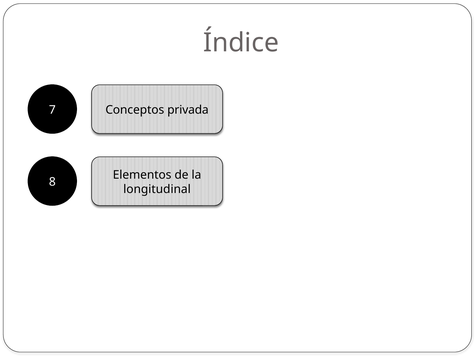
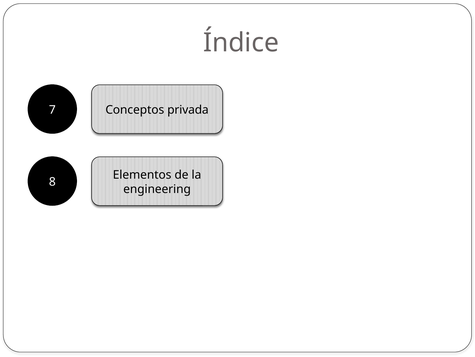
longitudinal: longitudinal -> engineering
